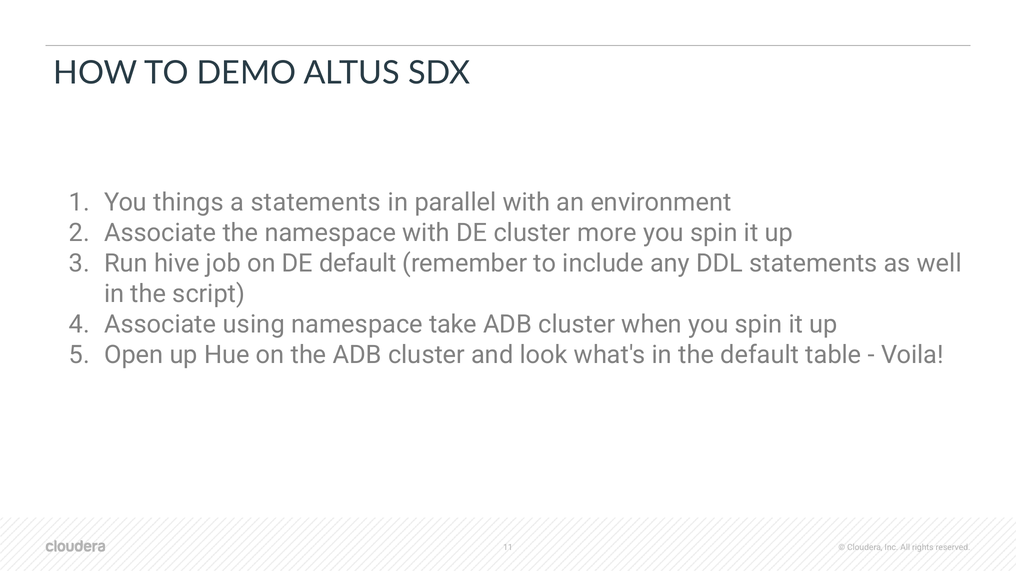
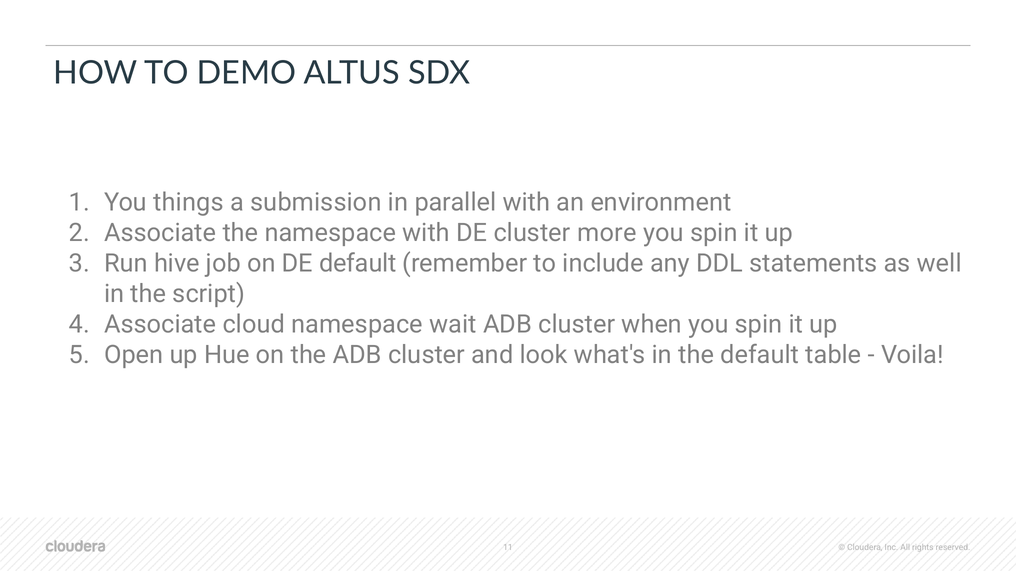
a statements: statements -> submission
using: using -> cloud
take: take -> wait
